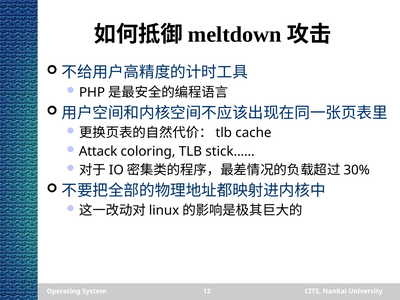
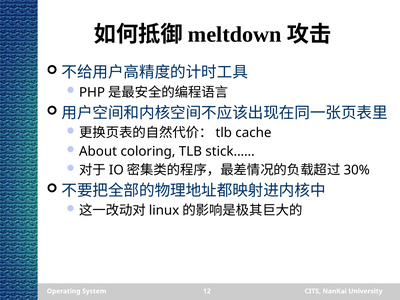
Attack: Attack -> About
